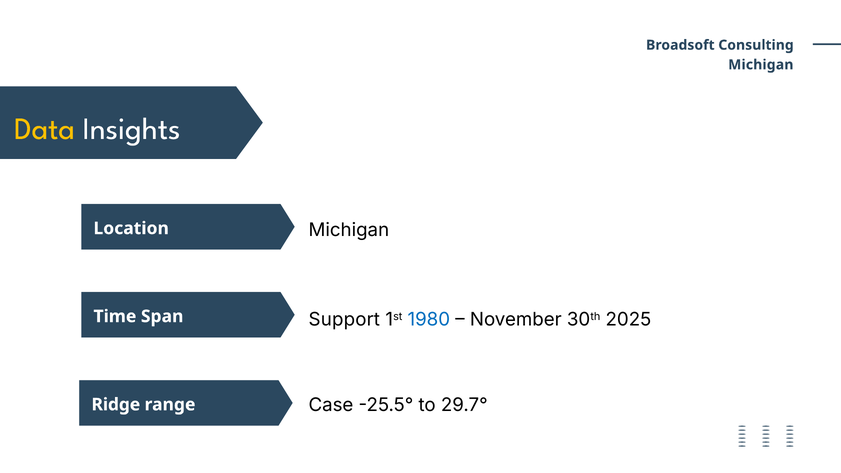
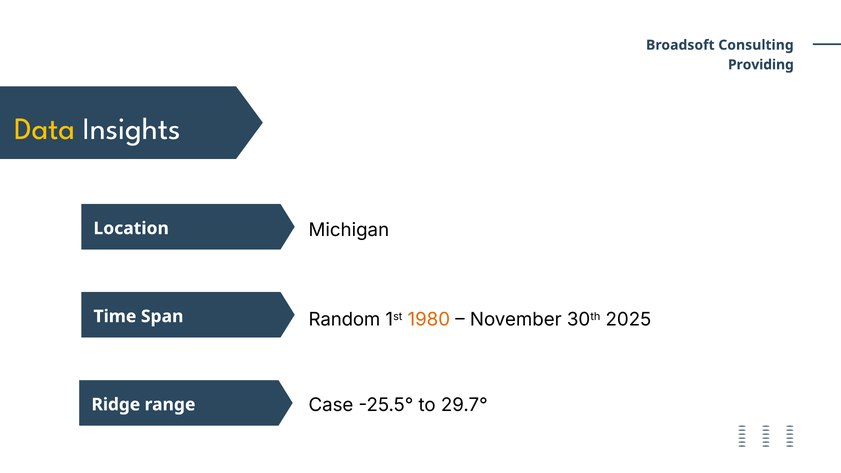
Michigan at (761, 65): Michigan -> Providing
Support: Support -> Random
1980 colour: blue -> orange
